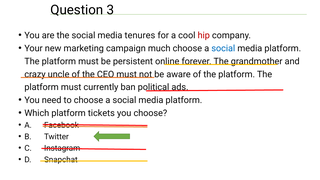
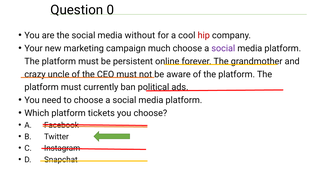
3: 3 -> 0
tenures: tenures -> without
social at (223, 48) colour: blue -> purple
